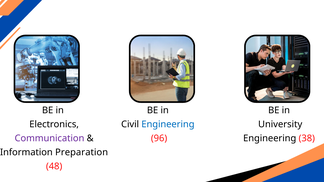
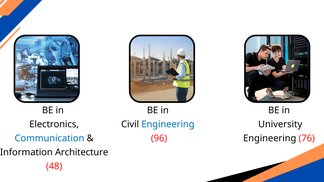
Communication colour: purple -> blue
38: 38 -> 76
Preparation: Preparation -> Architecture
